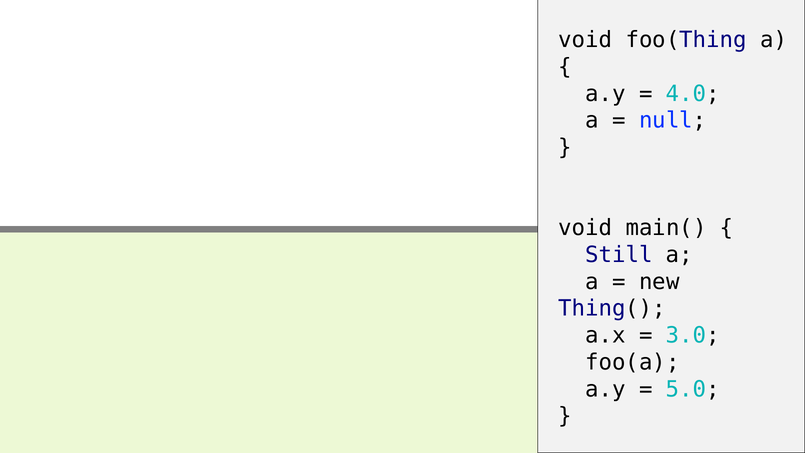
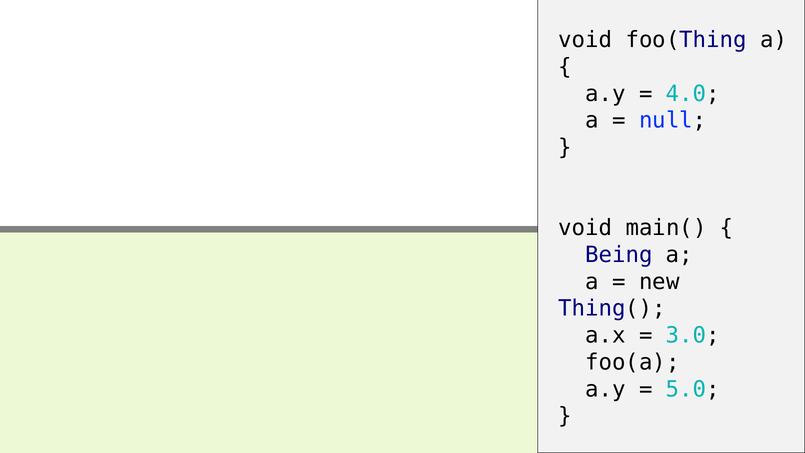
Still: Still -> Being
